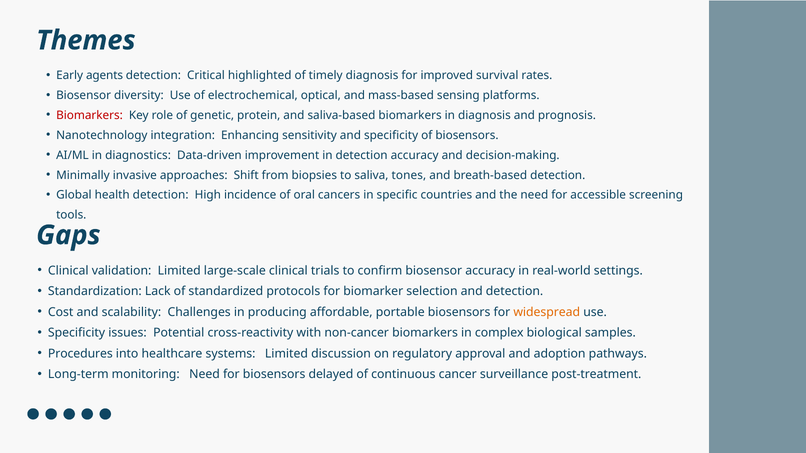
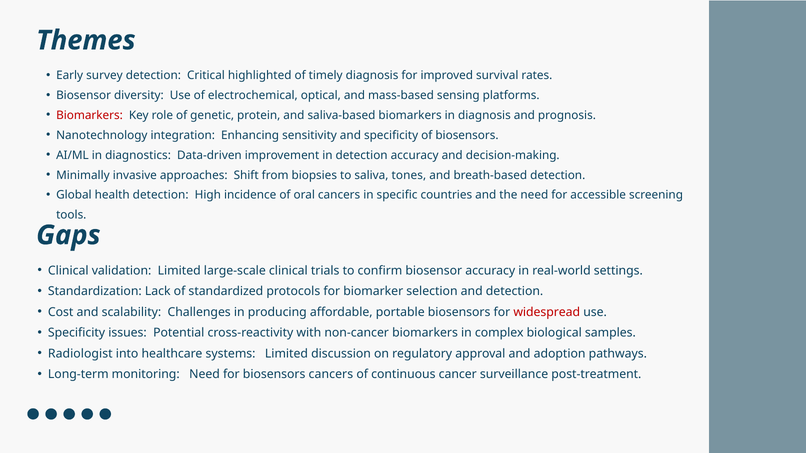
agents: agents -> survey
widespread colour: orange -> red
Procedures: Procedures -> Radiologist
biosensors delayed: delayed -> cancers
